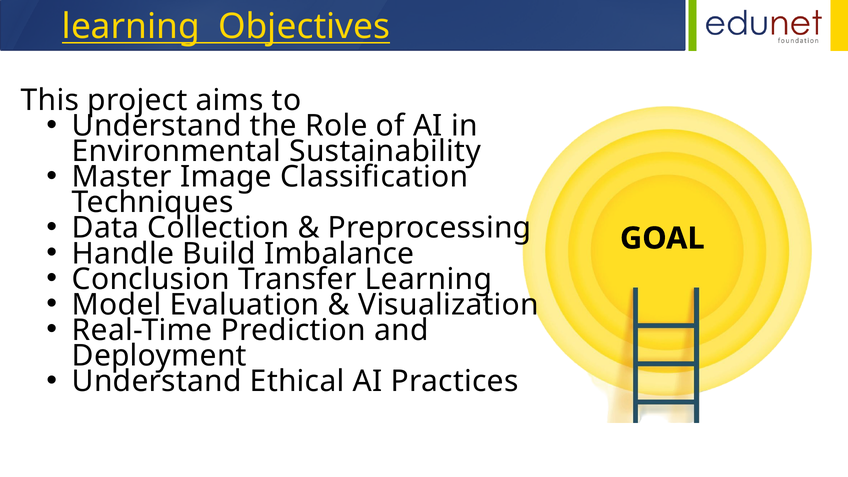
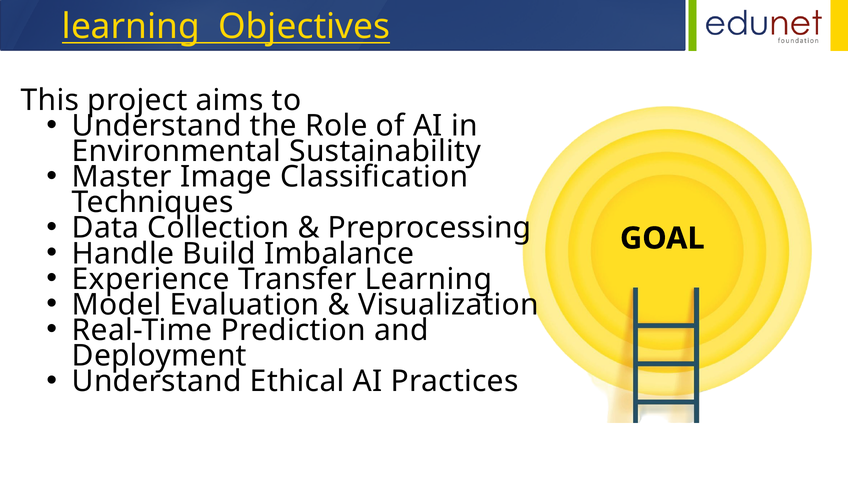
Conclusion: Conclusion -> Experience
